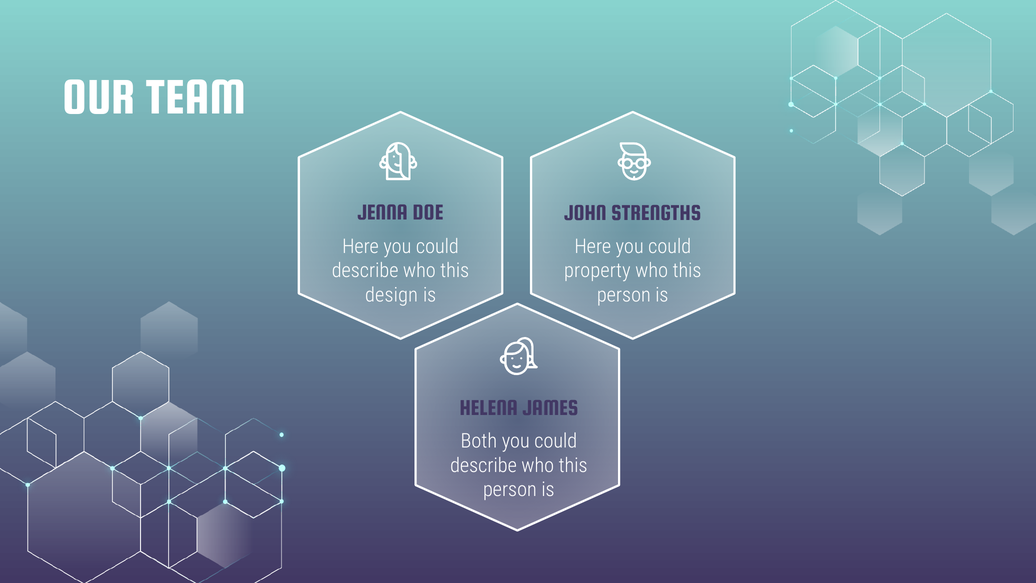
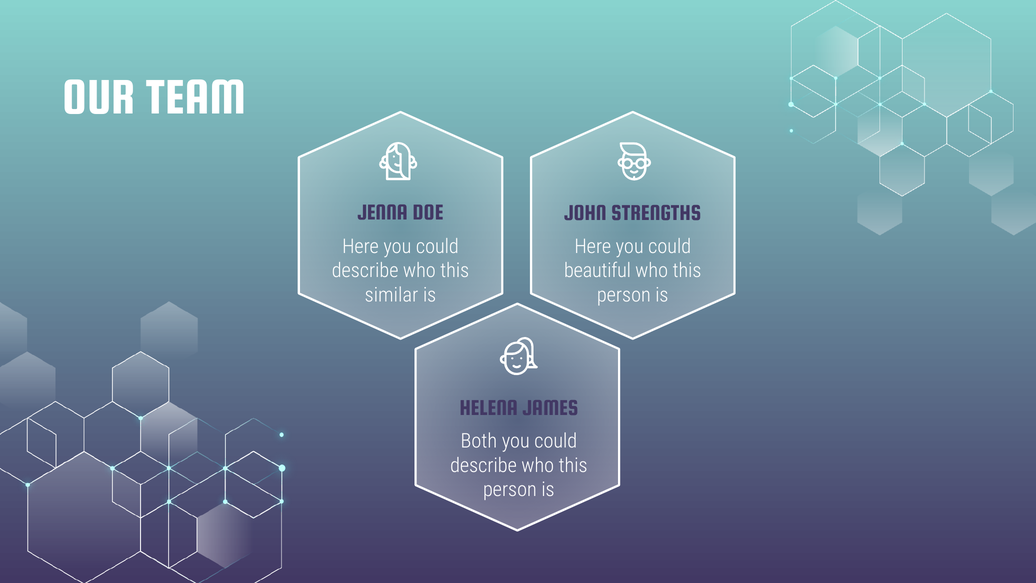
property: property -> beautiful
design: design -> similar
